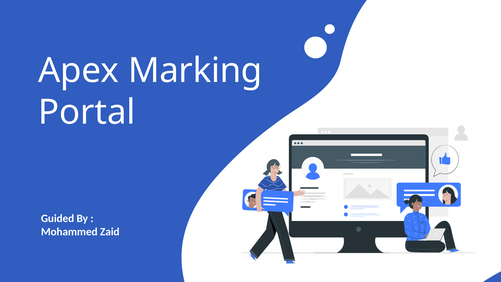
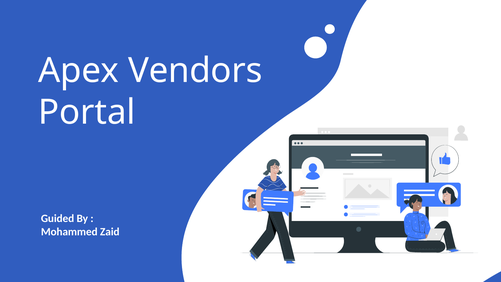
Marking: Marking -> Vendors
